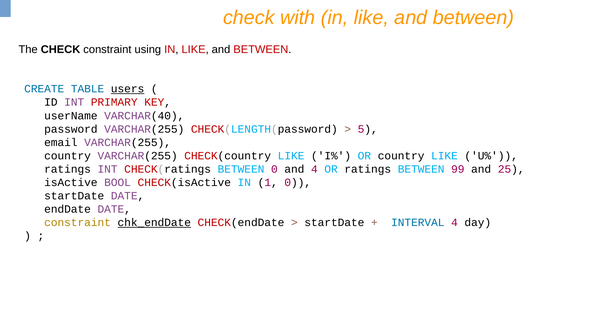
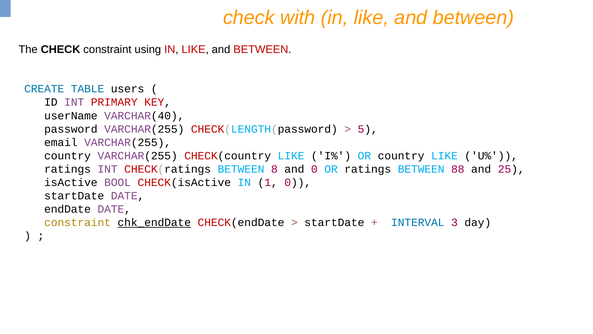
users underline: present -> none
BETWEEN 0: 0 -> 8
and 4: 4 -> 0
99: 99 -> 88
INTERVAL 4: 4 -> 3
